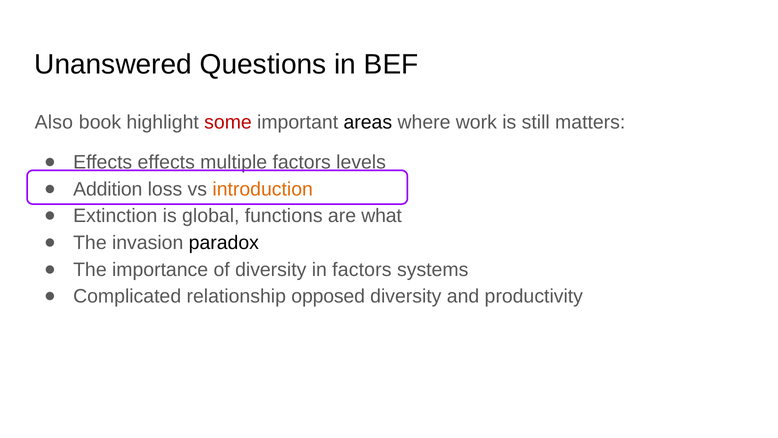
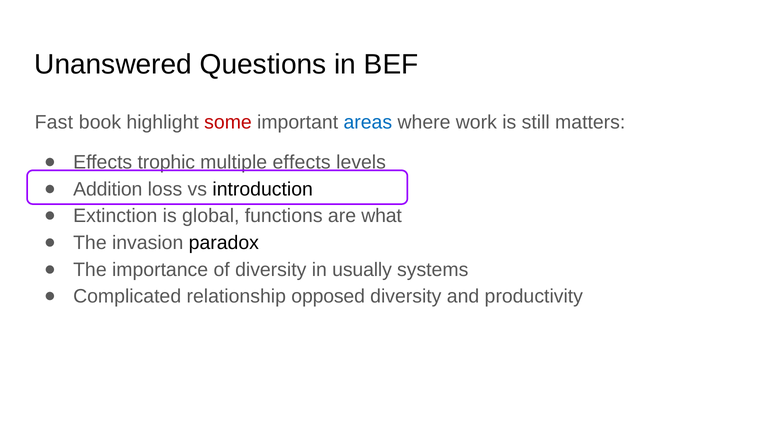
Also: Also -> Fast
areas colour: black -> blue
Effects effects: effects -> trophic
multiple factors: factors -> effects
introduction colour: orange -> black
in factors: factors -> usually
